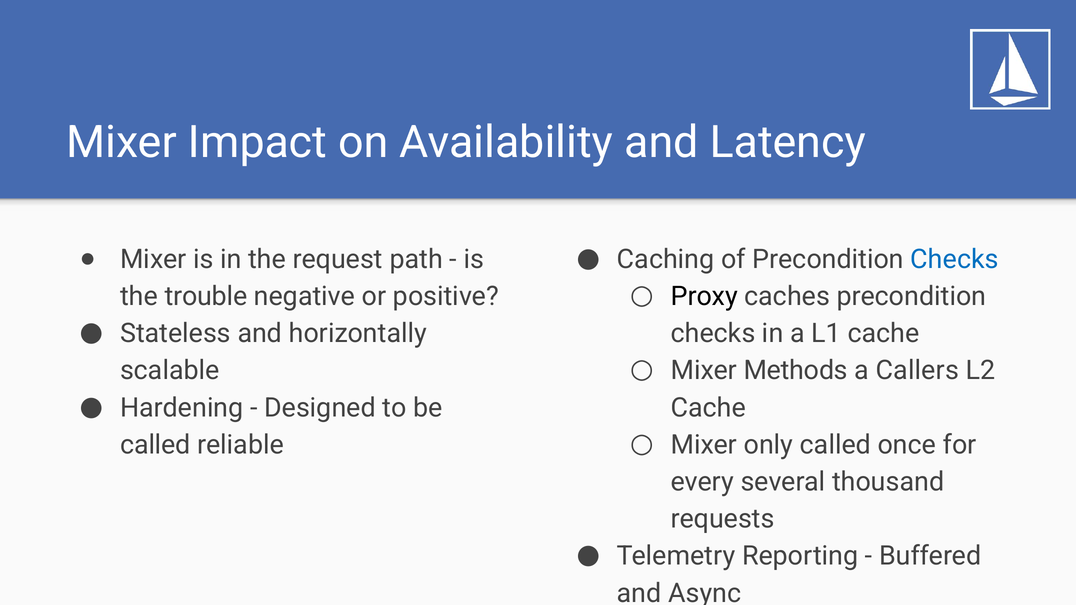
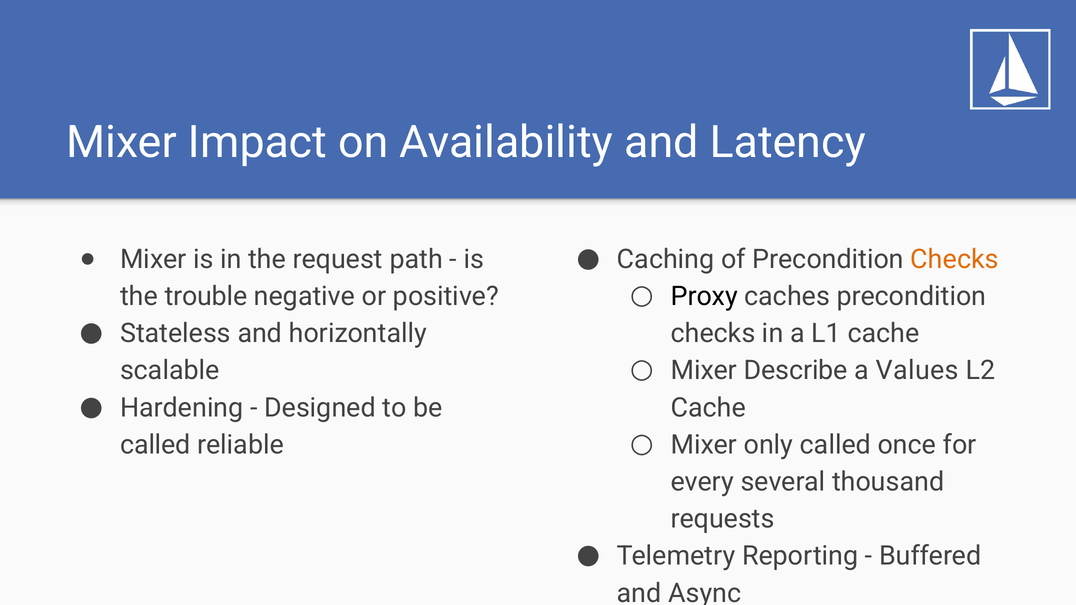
Checks at (955, 259) colour: blue -> orange
Methods: Methods -> Describe
Callers: Callers -> Values
